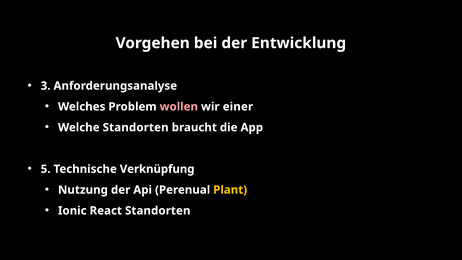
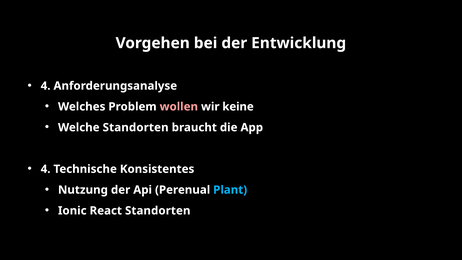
3 at (46, 86): 3 -> 4
einer: einer -> keine
5 at (46, 169): 5 -> 4
Verknüpfung: Verknüpfung -> Konsistentes
Plant colour: yellow -> light blue
